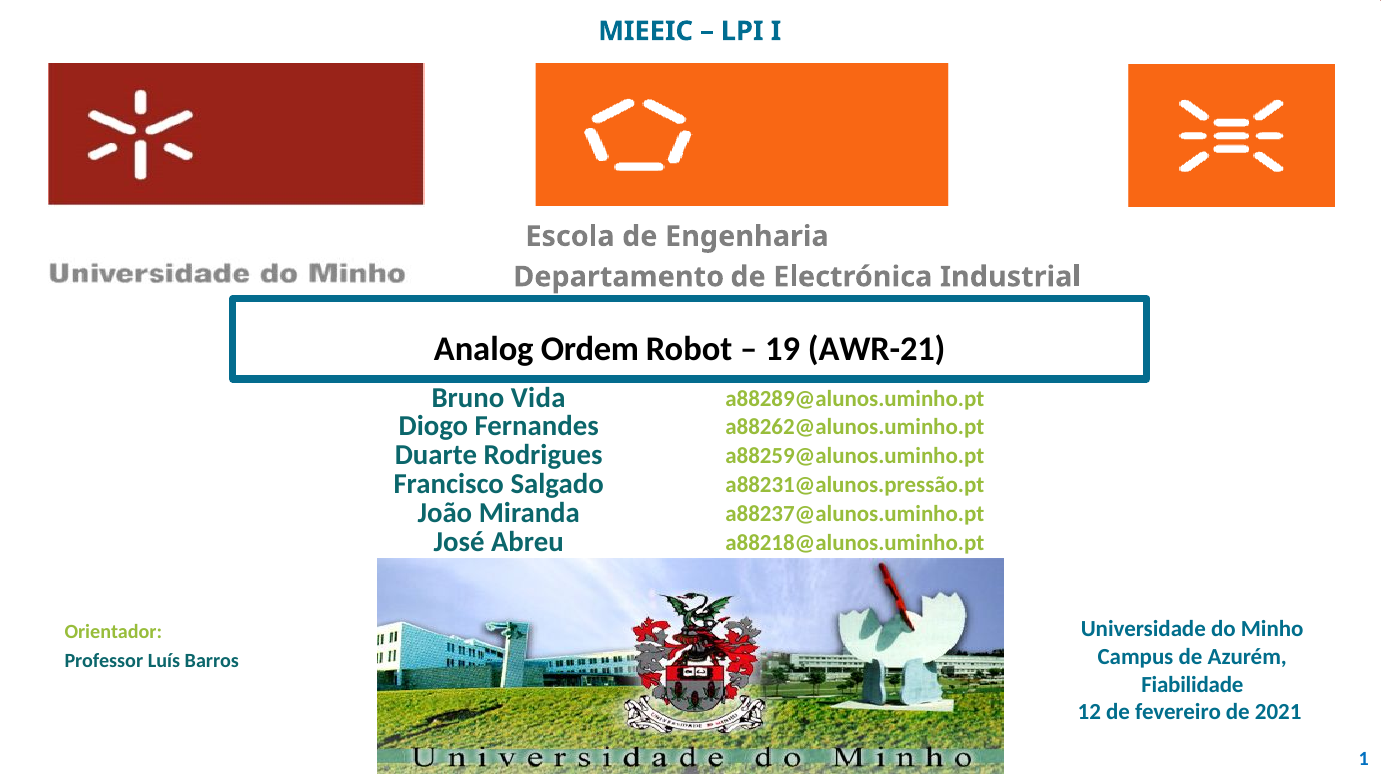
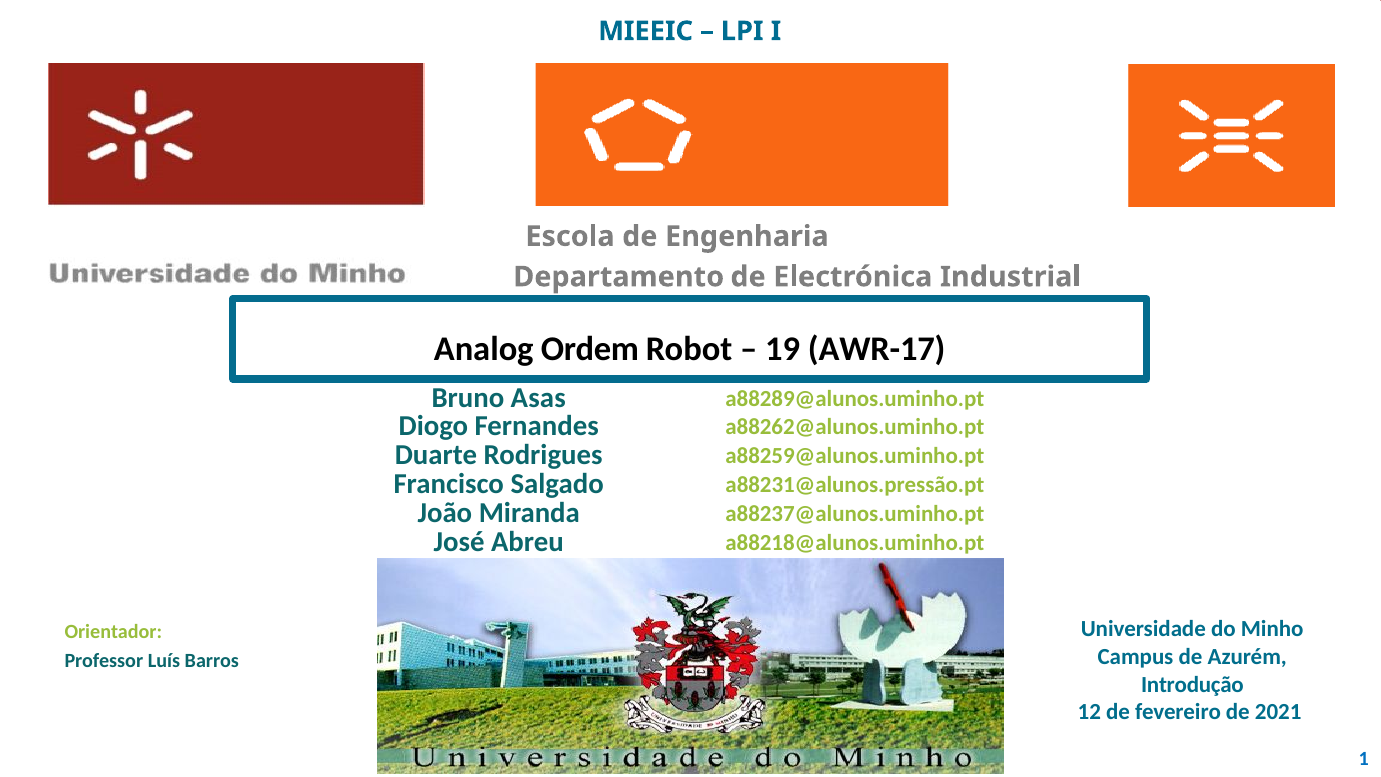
AWR-21: AWR-21 -> AWR-17
Vida: Vida -> Asas
Fiabilidade: Fiabilidade -> Introdução
